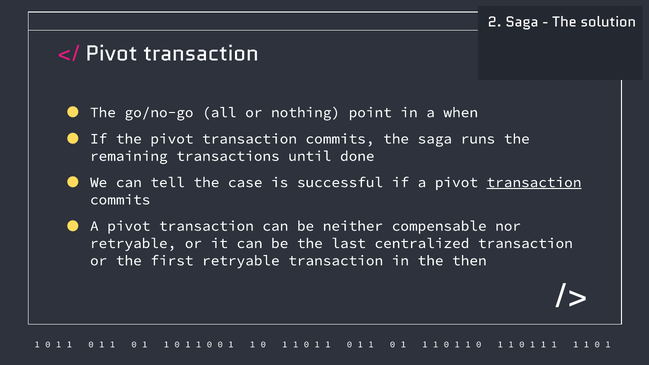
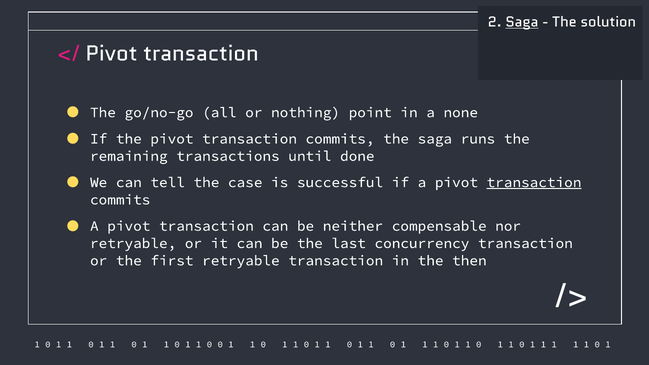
Saga at (522, 22) underline: none -> present
when: when -> none
centralized: centralized -> concurrency
